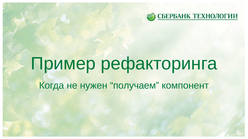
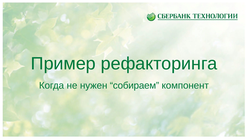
получаем: получаем -> собираем
